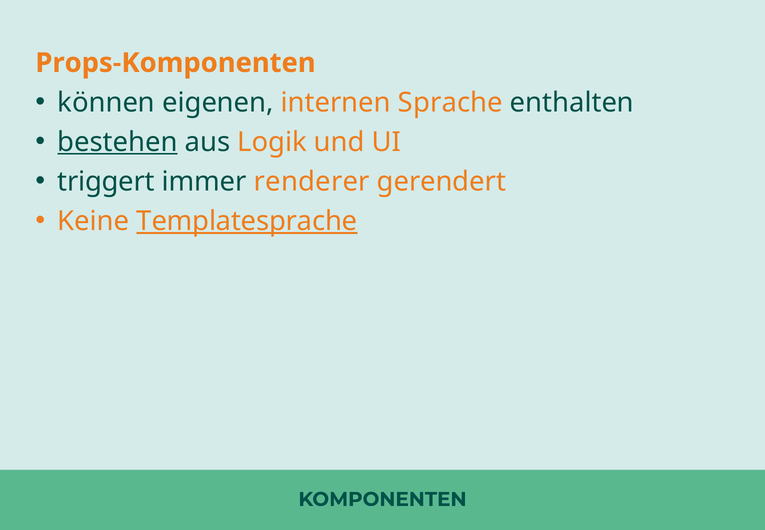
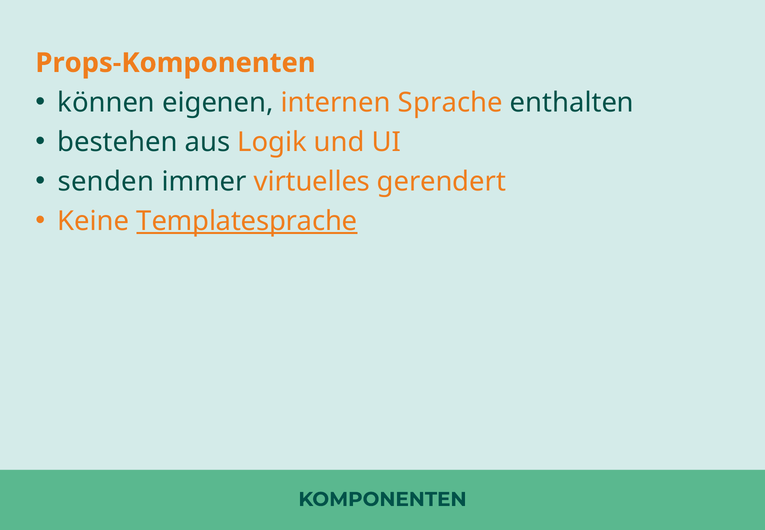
bestehen underline: present -> none
triggert: triggert -> senden
renderer: renderer -> virtuelles
